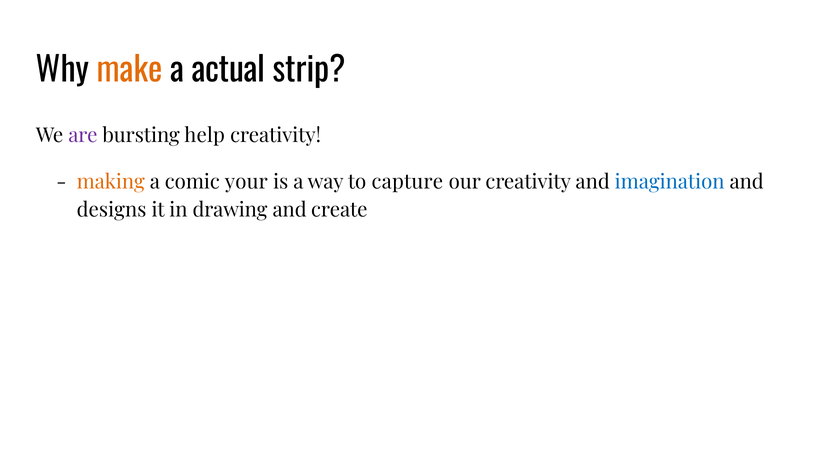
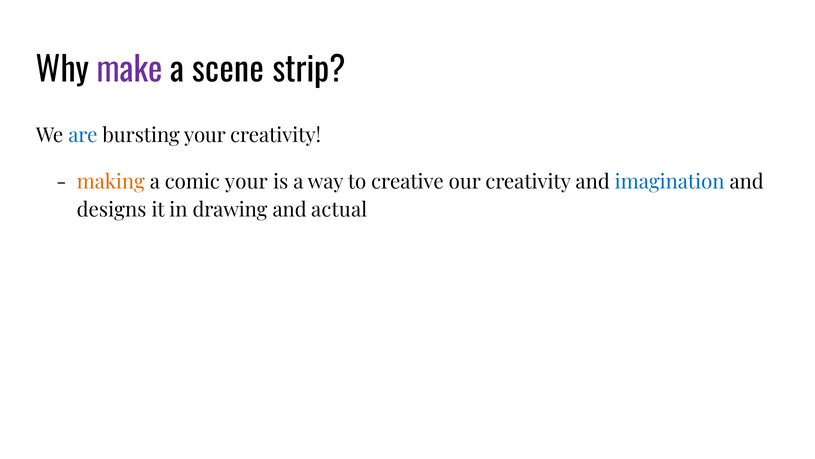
make colour: orange -> purple
actual: actual -> scene
are colour: purple -> blue
bursting help: help -> your
capture: capture -> creative
create: create -> actual
